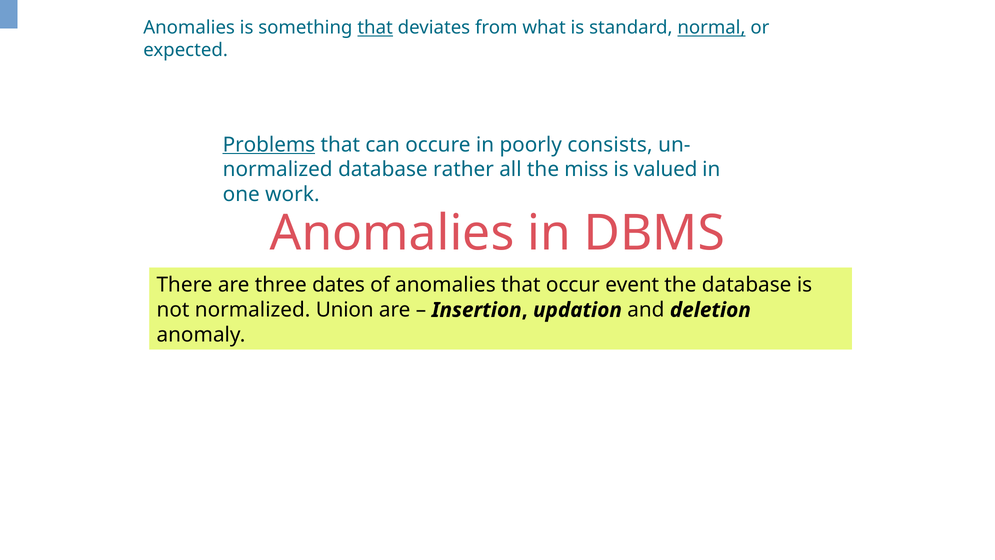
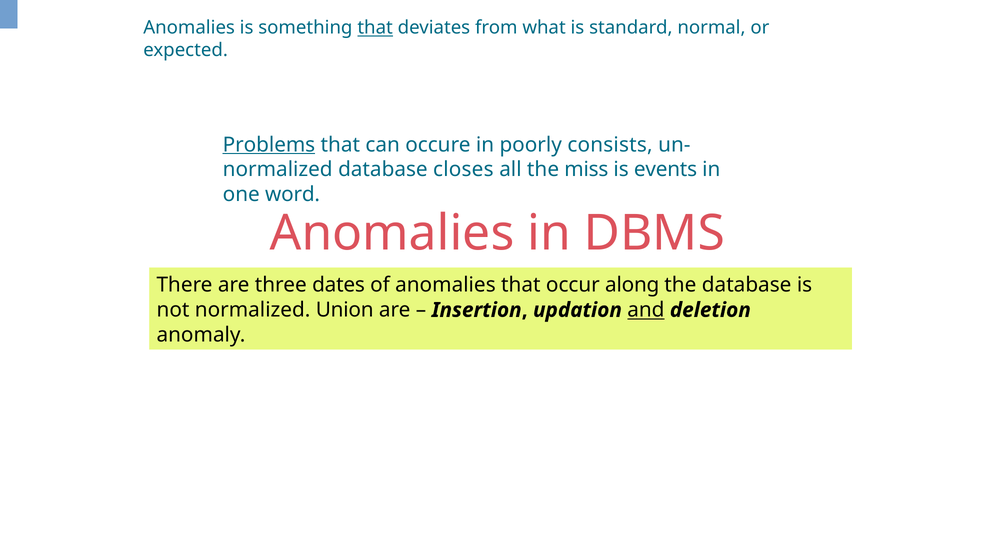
normal underline: present -> none
rather: rather -> closes
valued: valued -> events
work: work -> word
event: event -> along
and underline: none -> present
